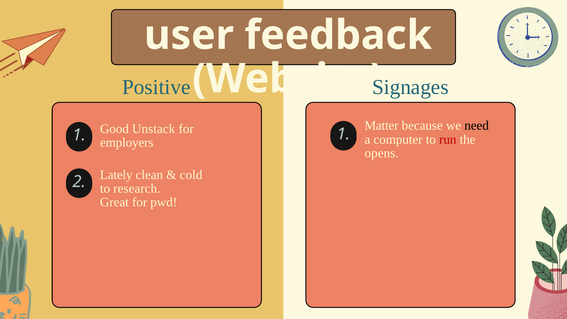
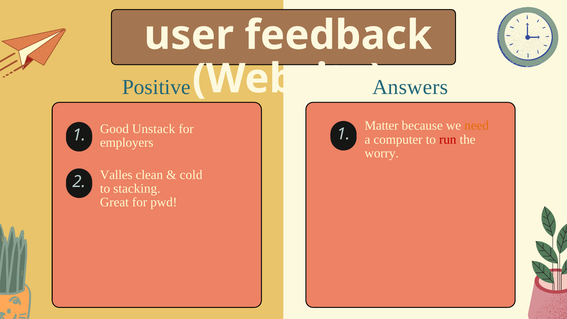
Signages: Signages -> Answers
need colour: black -> orange
opens: opens -> worry
Lately: Lately -> Valles
research: research -> stacking
